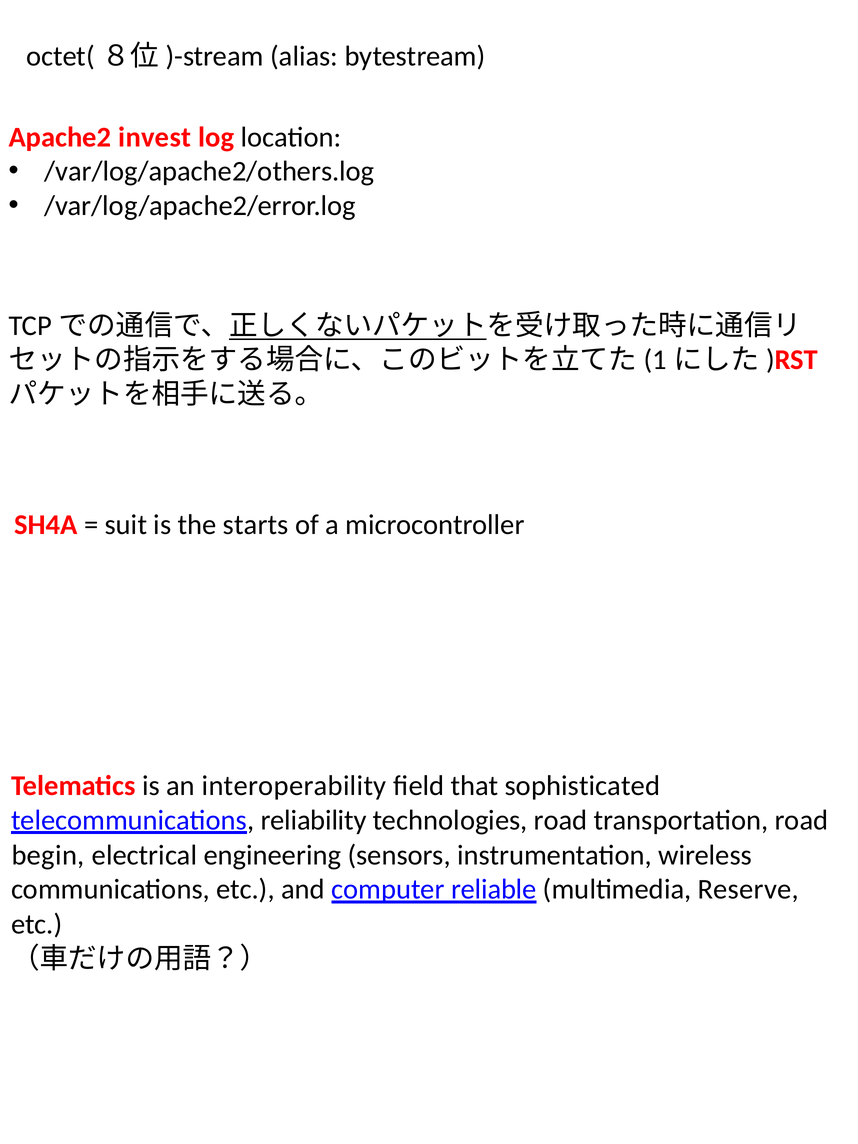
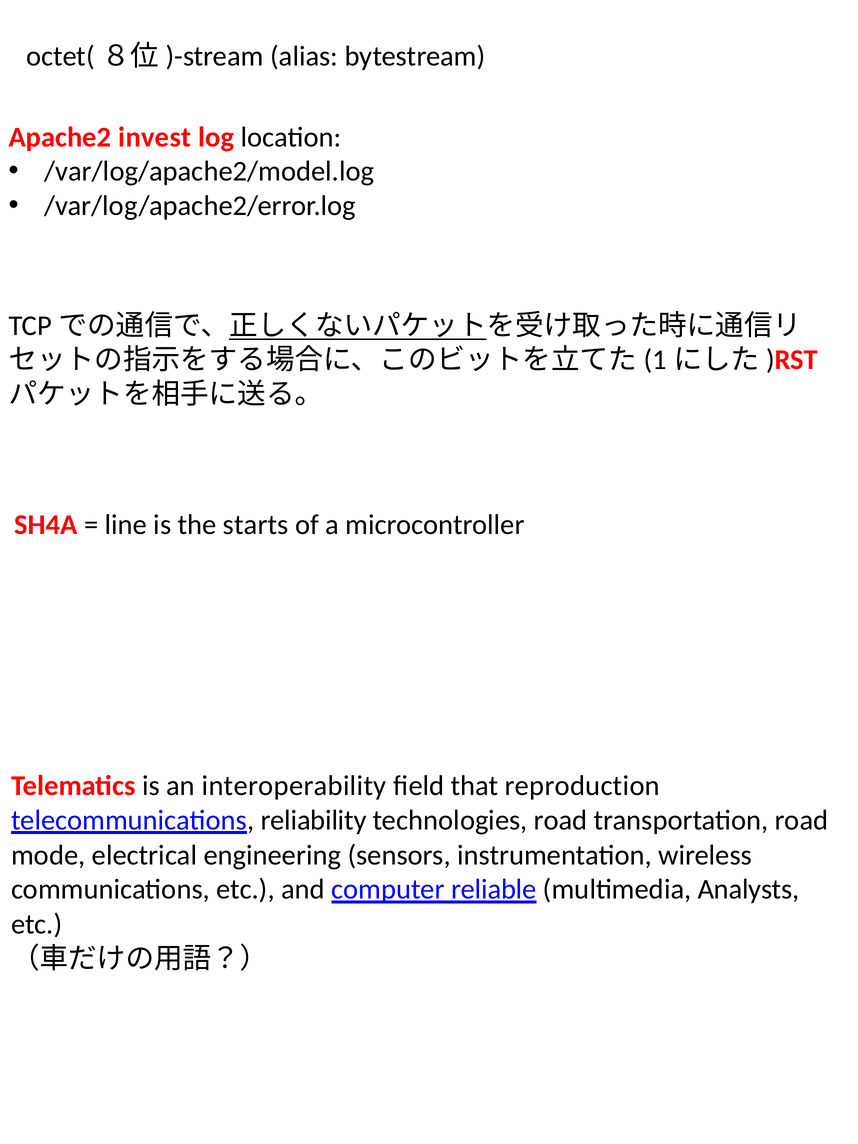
/var/log/apache2/others.log: /var/log/apache2/others.log -> /var/log/apache2/model.log
suit: suit -> line
sophisticated: sophisticated -> reproduction
begin: begin -> mode
Reserve: Reserve -> Analysts
